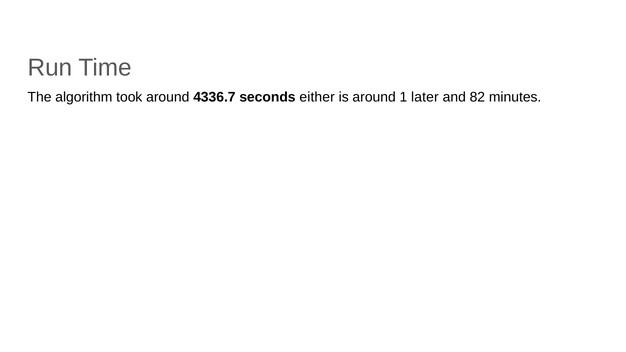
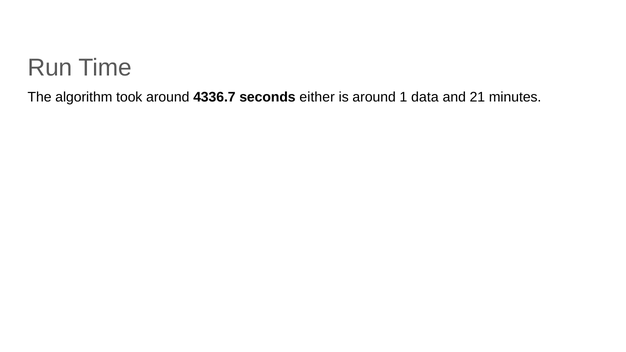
later: later -> data
82: 82 -> 21
